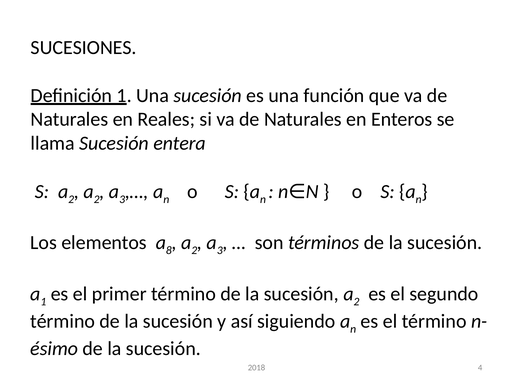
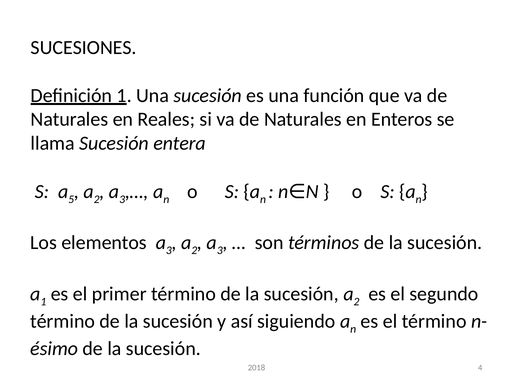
2 at (71, 199): 2 -> 5
8 at (169, 250): 8 -> 3
